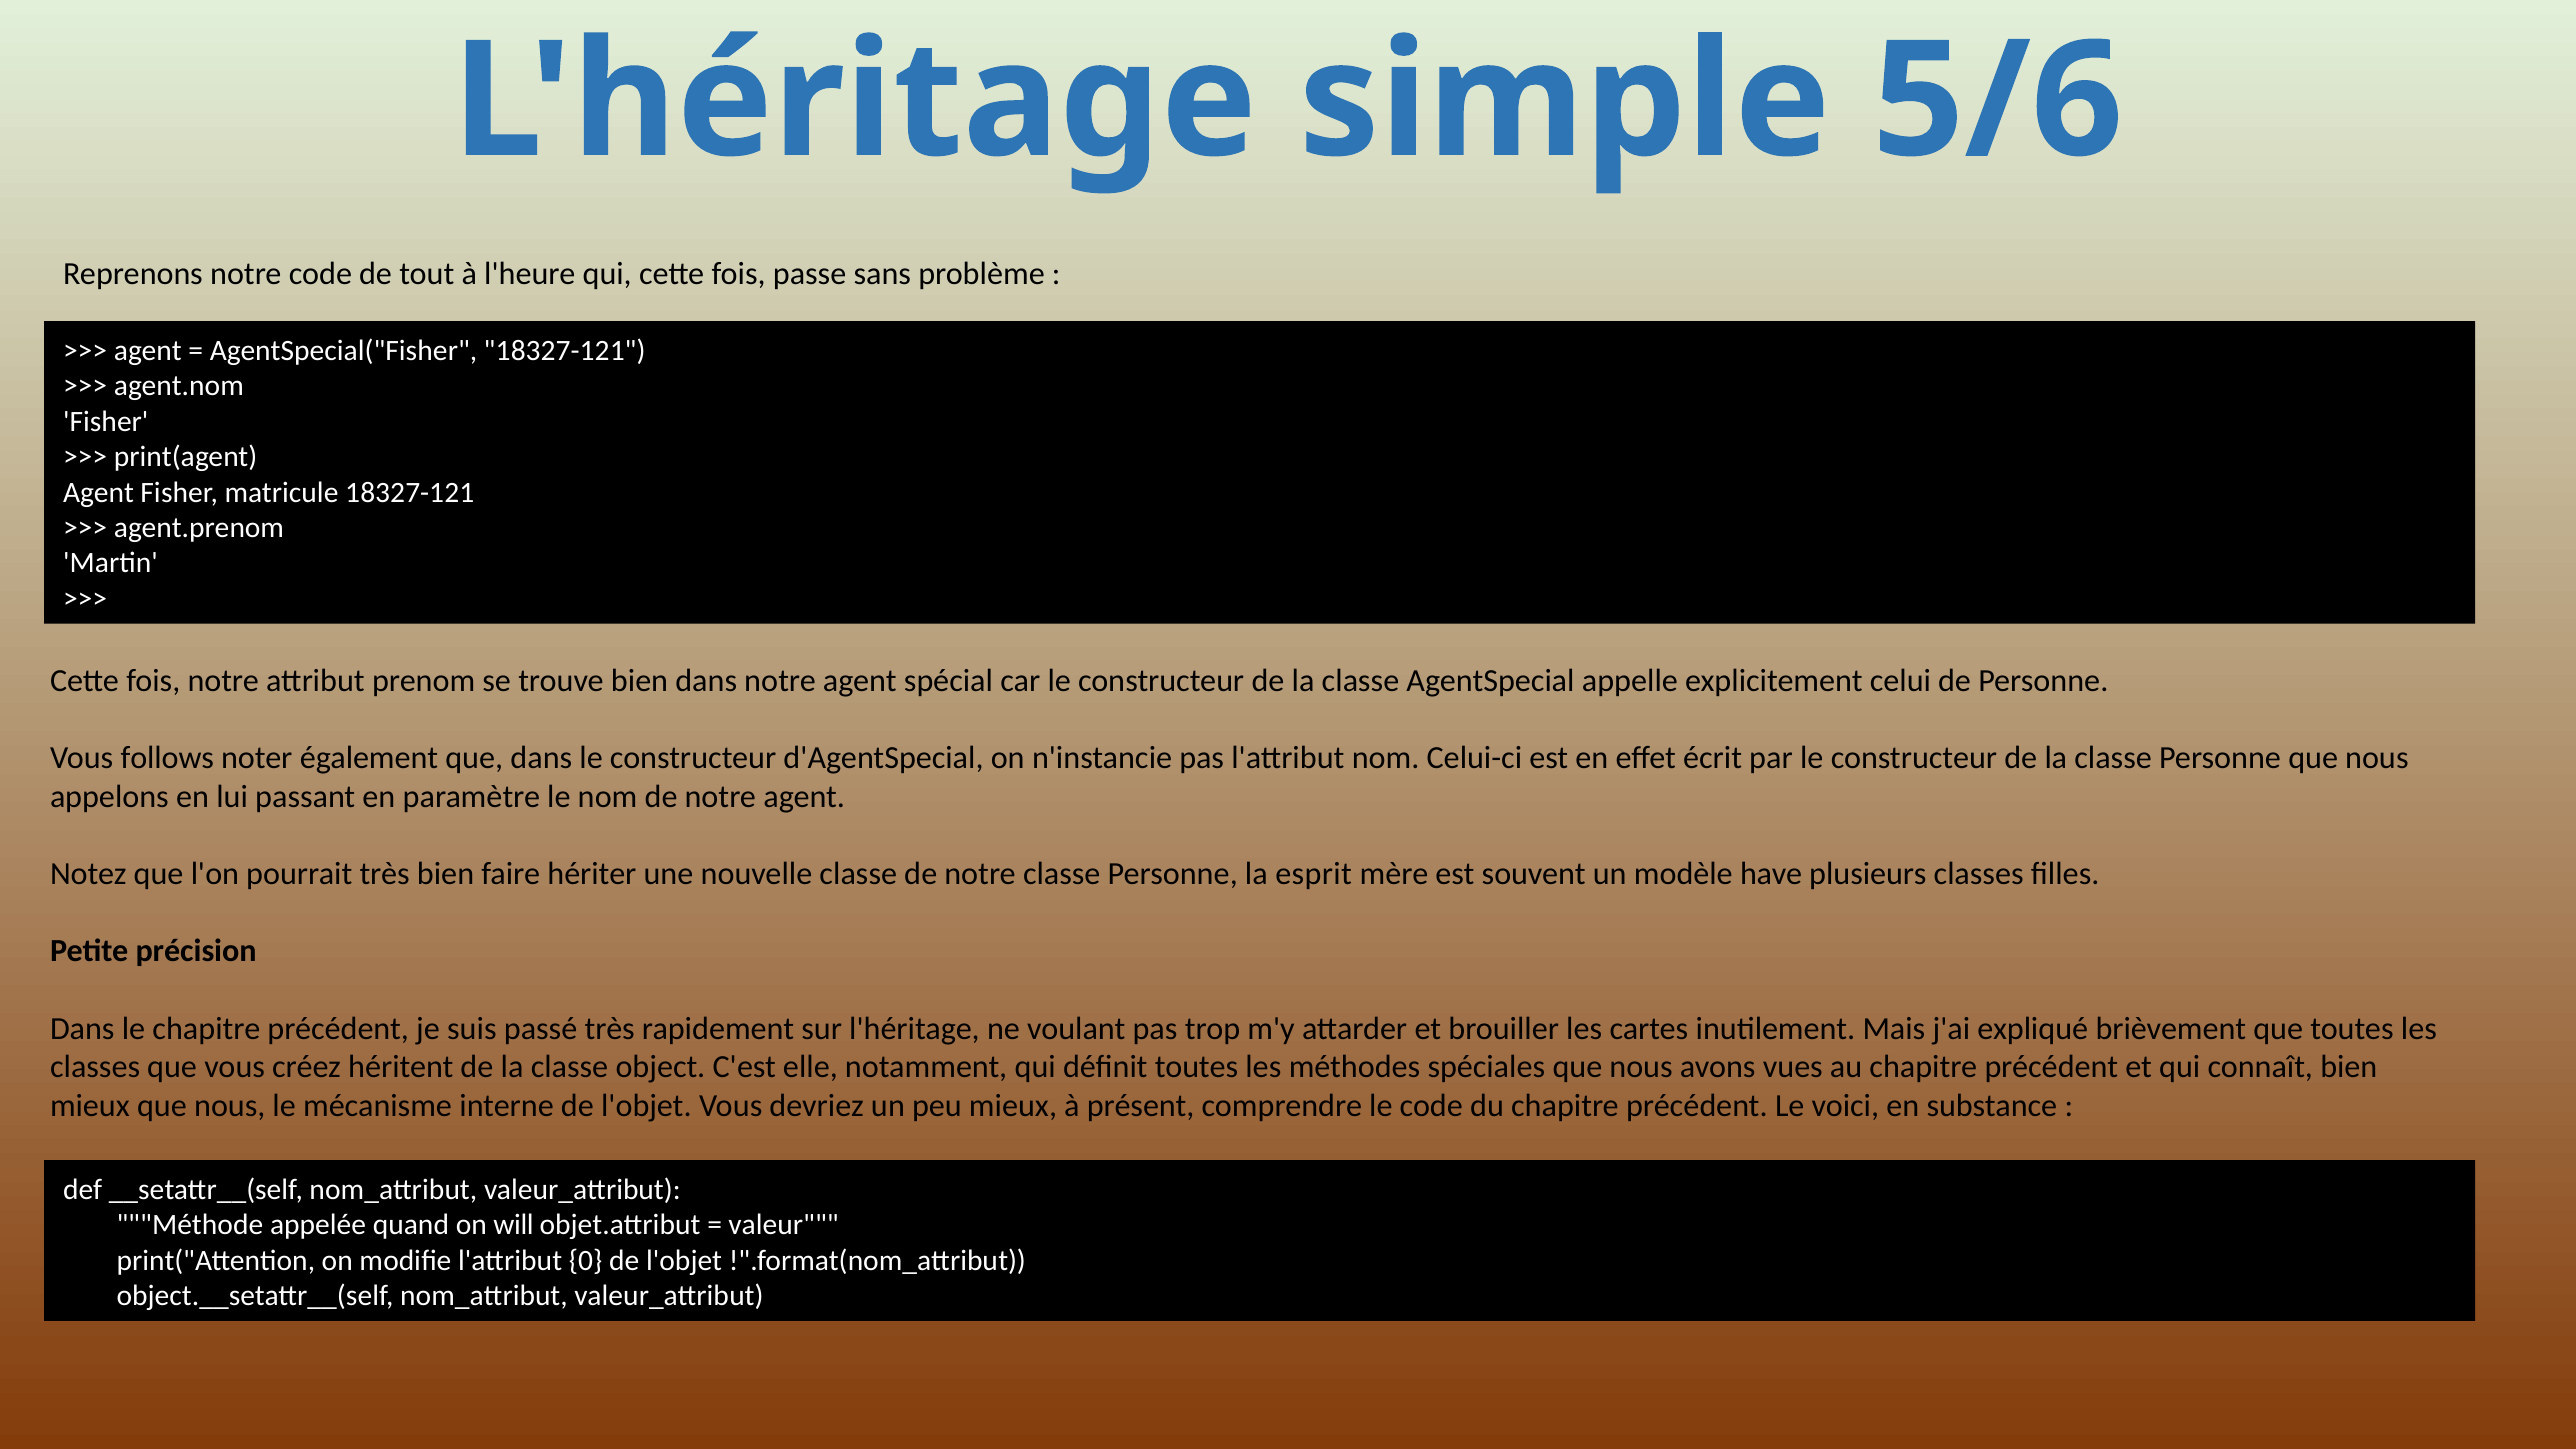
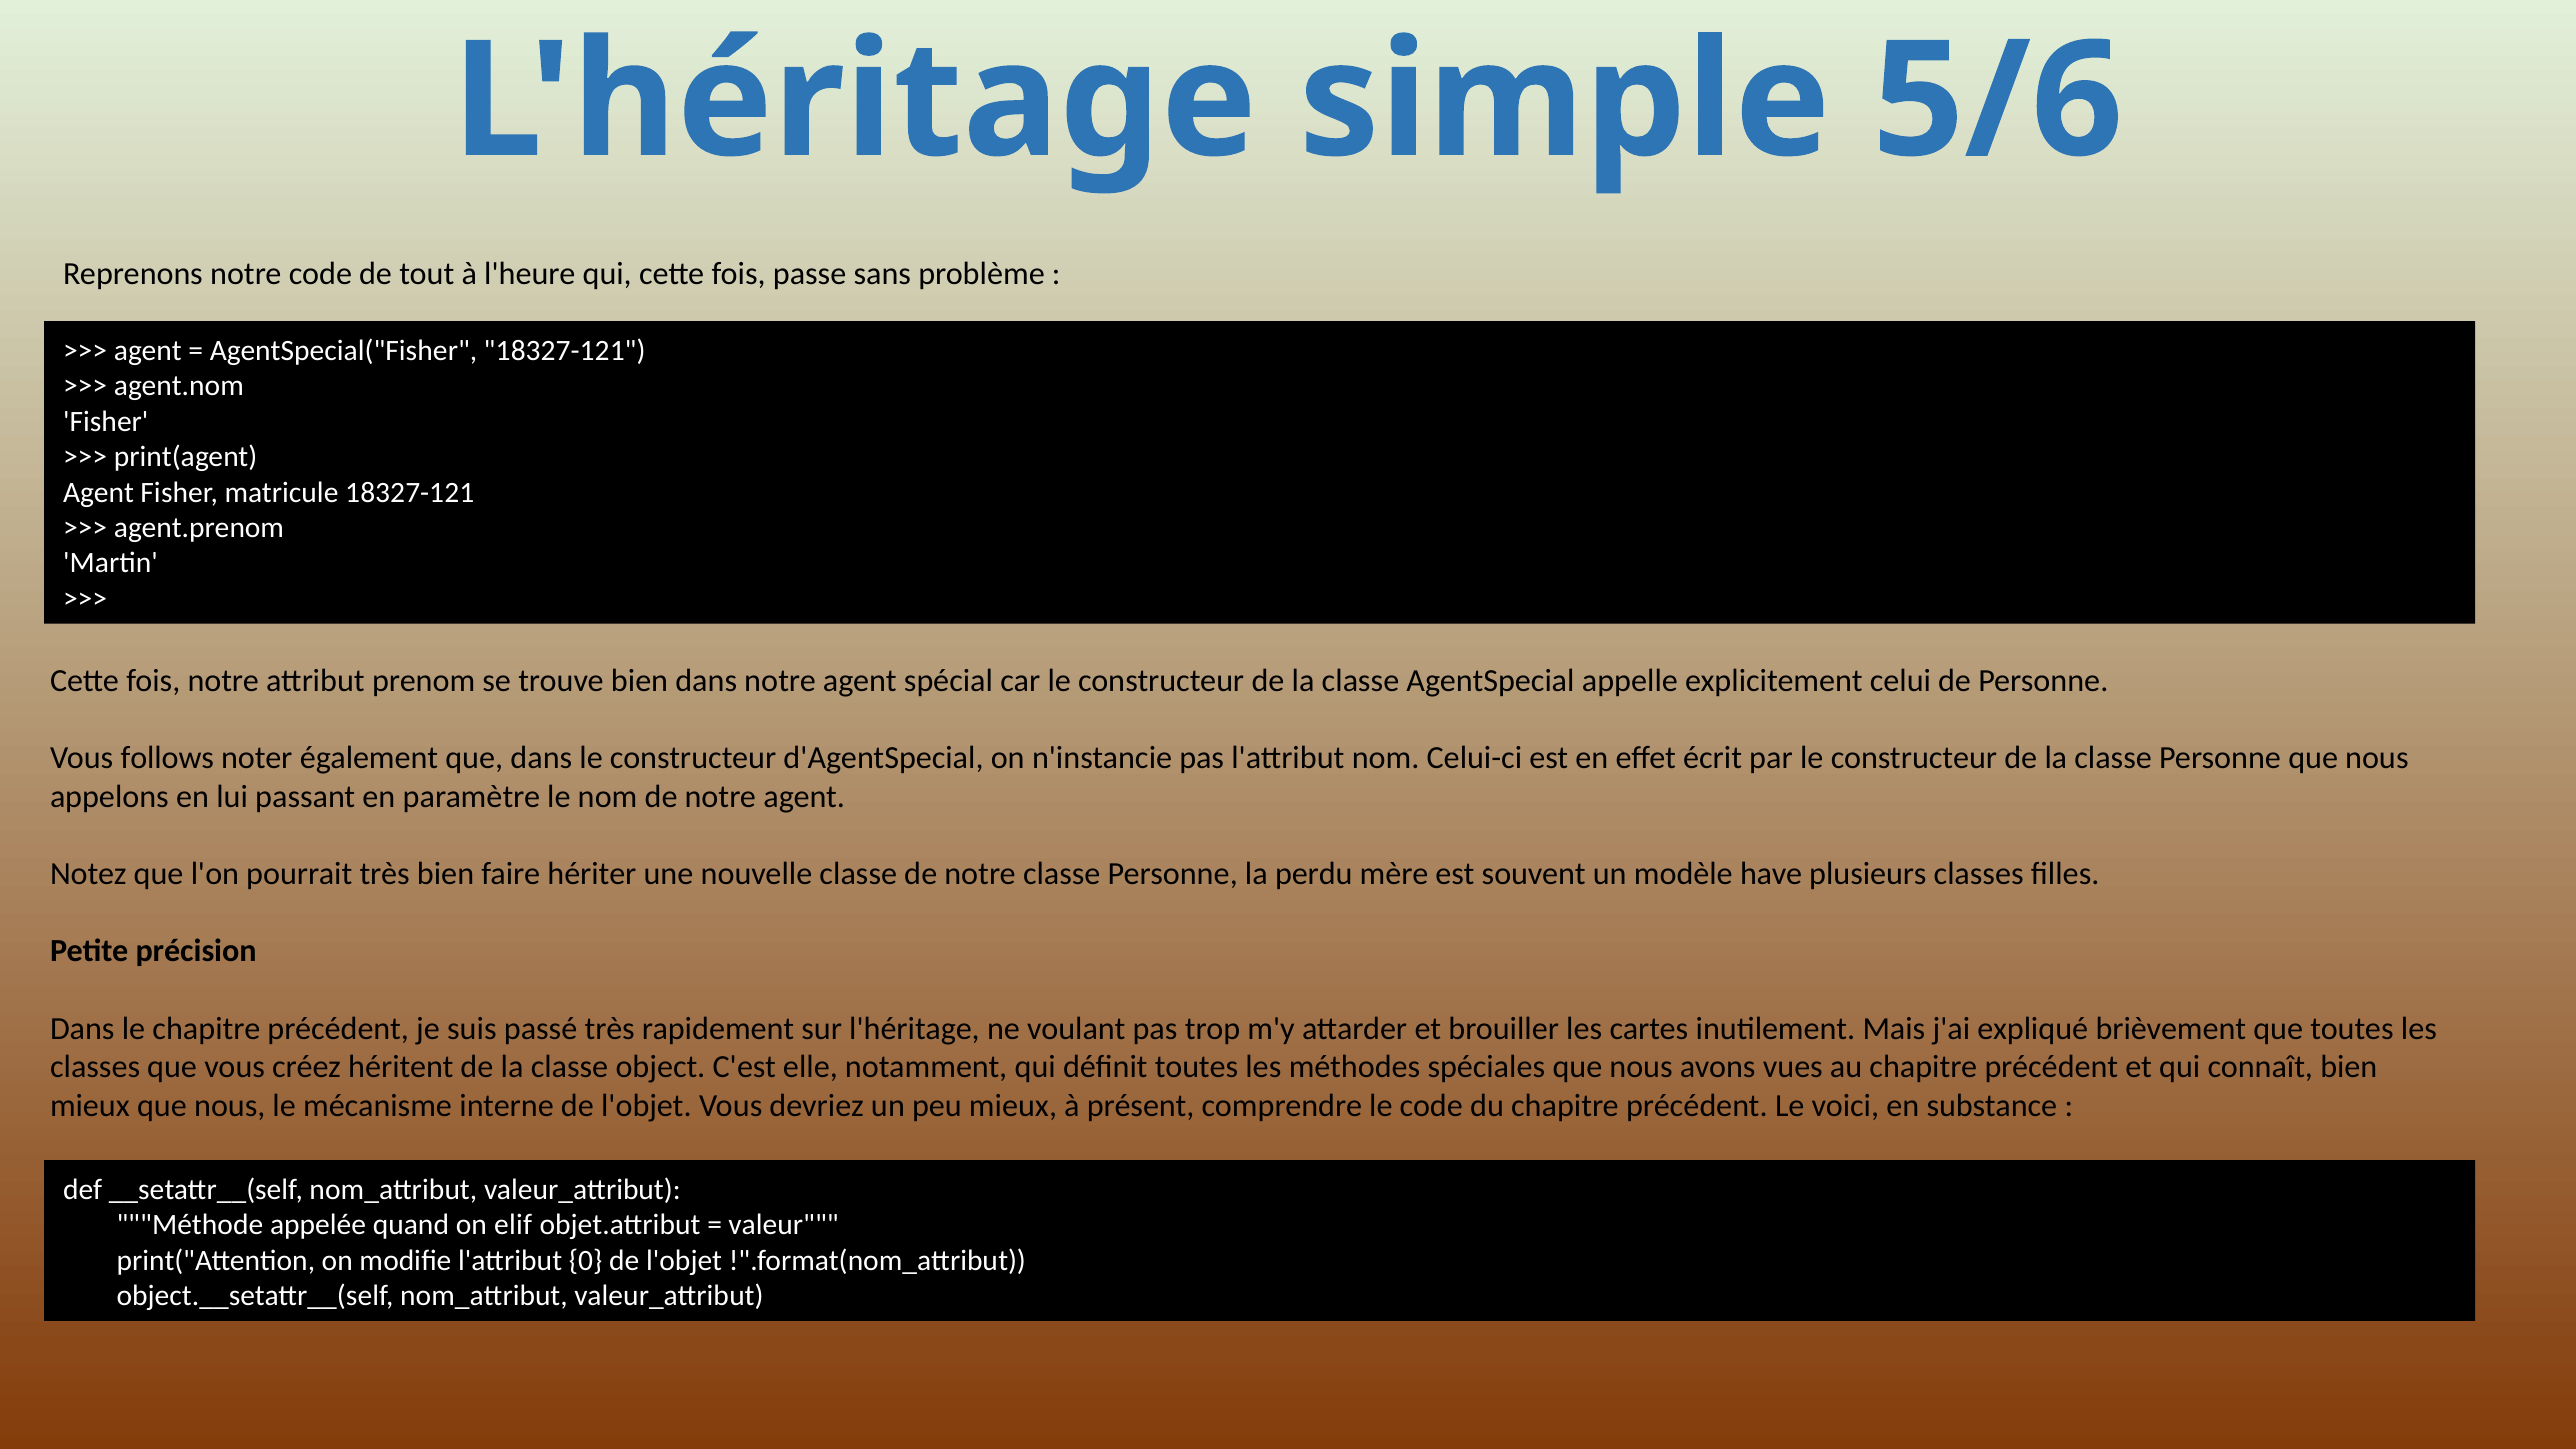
esprit: esprit -> perdu
will: will -> elif
